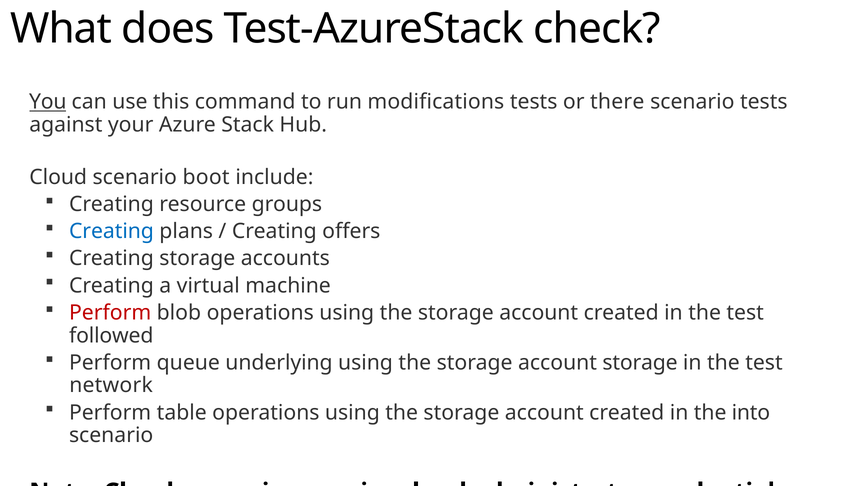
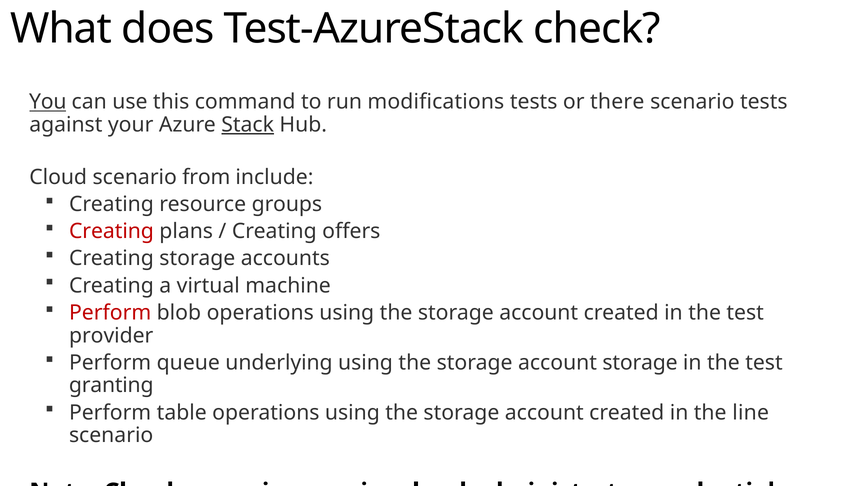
Stack underline: none -> present
boot: boot -> from
Creating at (111, 232) colour: blue -> red
followed: followed -> provider
network: network -> granting
into: into -> line
